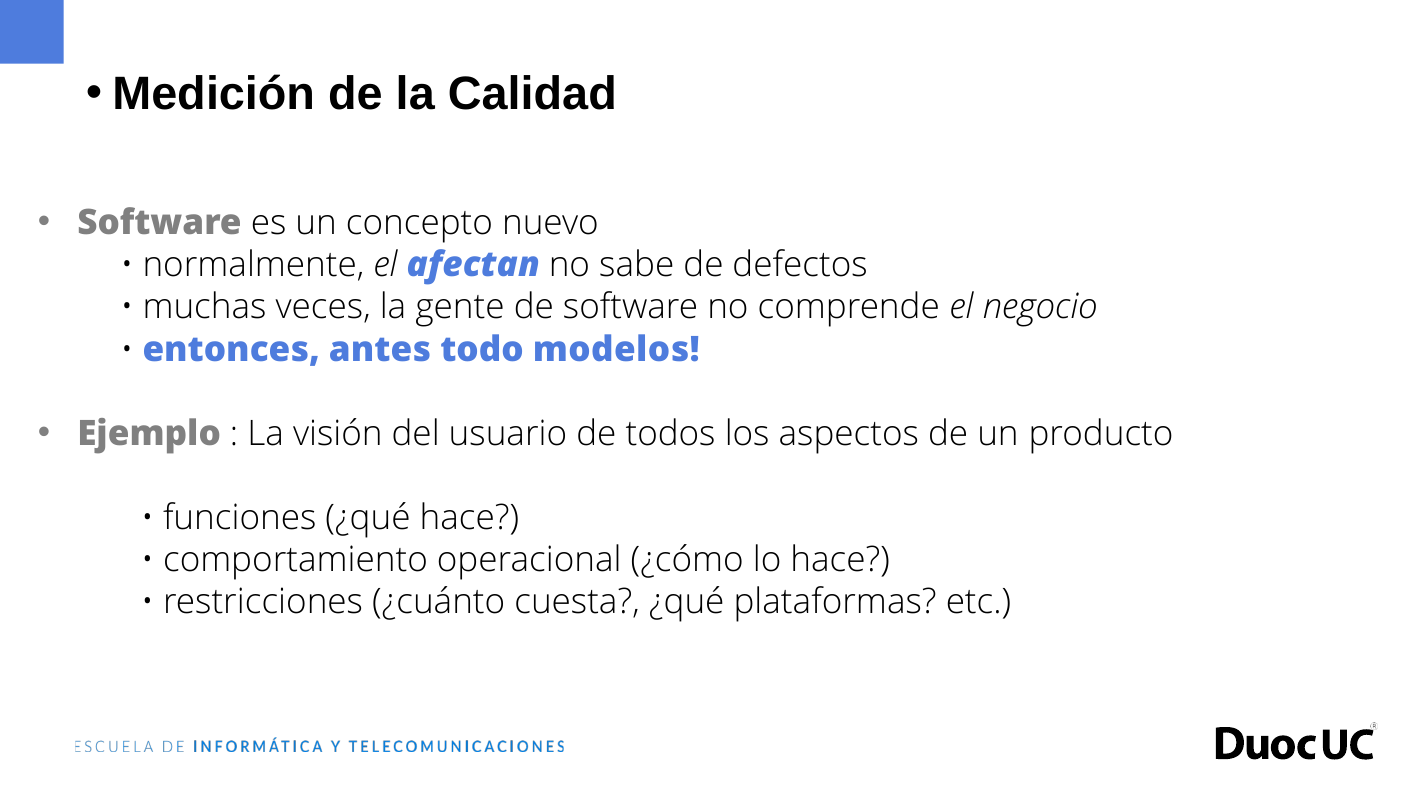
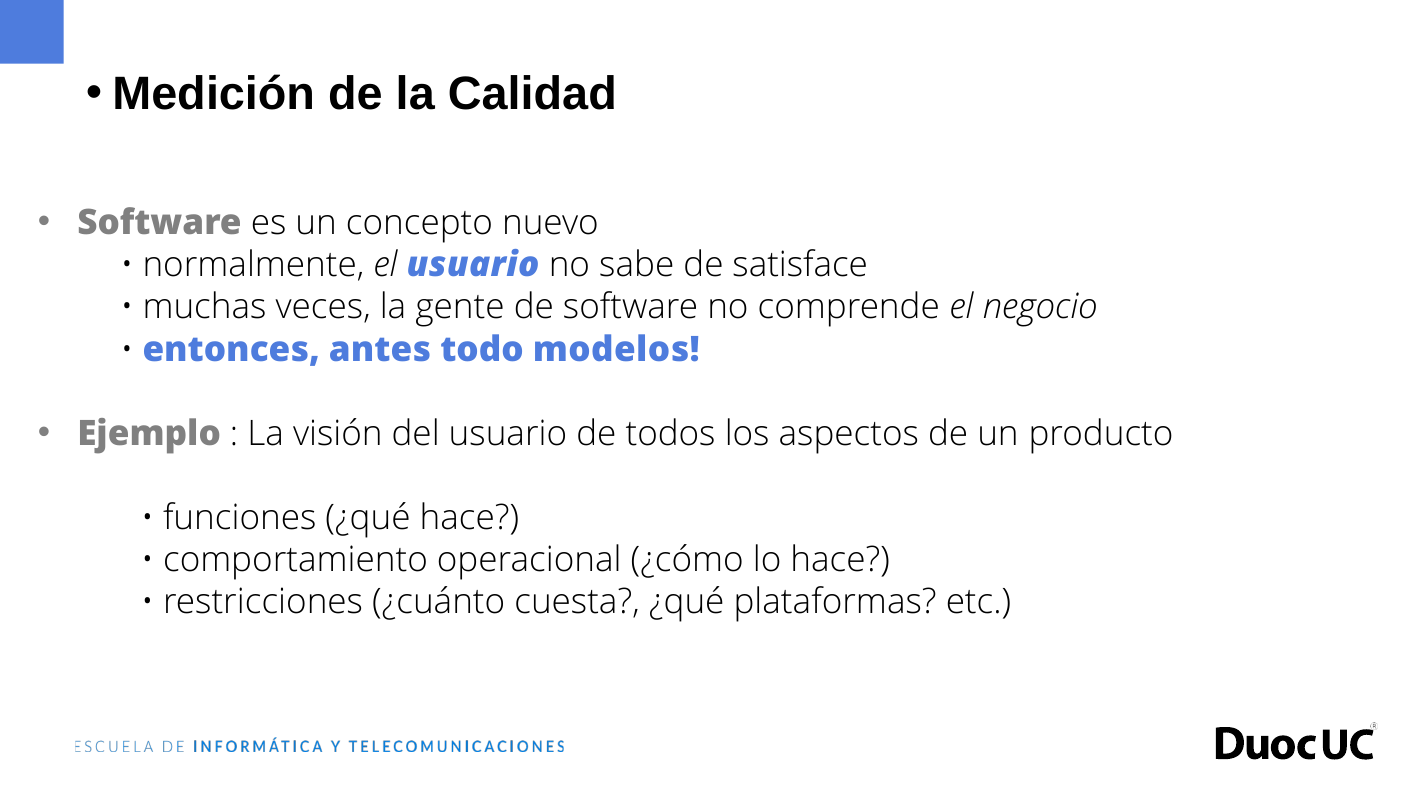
el afectan: afectan -> usuario
defectos: defectos -> satisface
